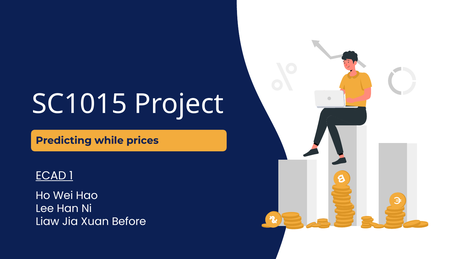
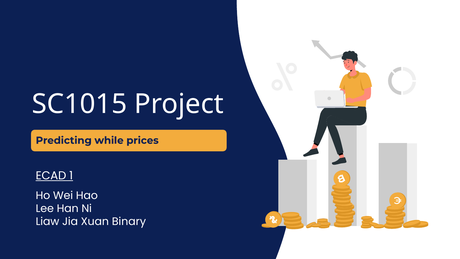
Before: Before -> Binary
